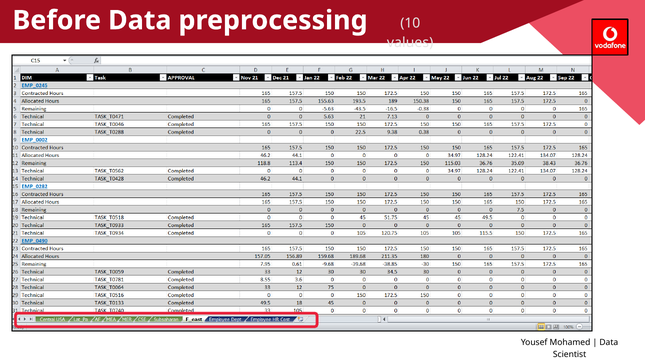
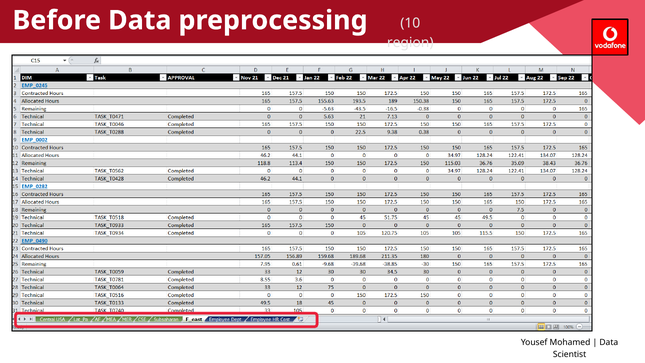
values: values -> region
